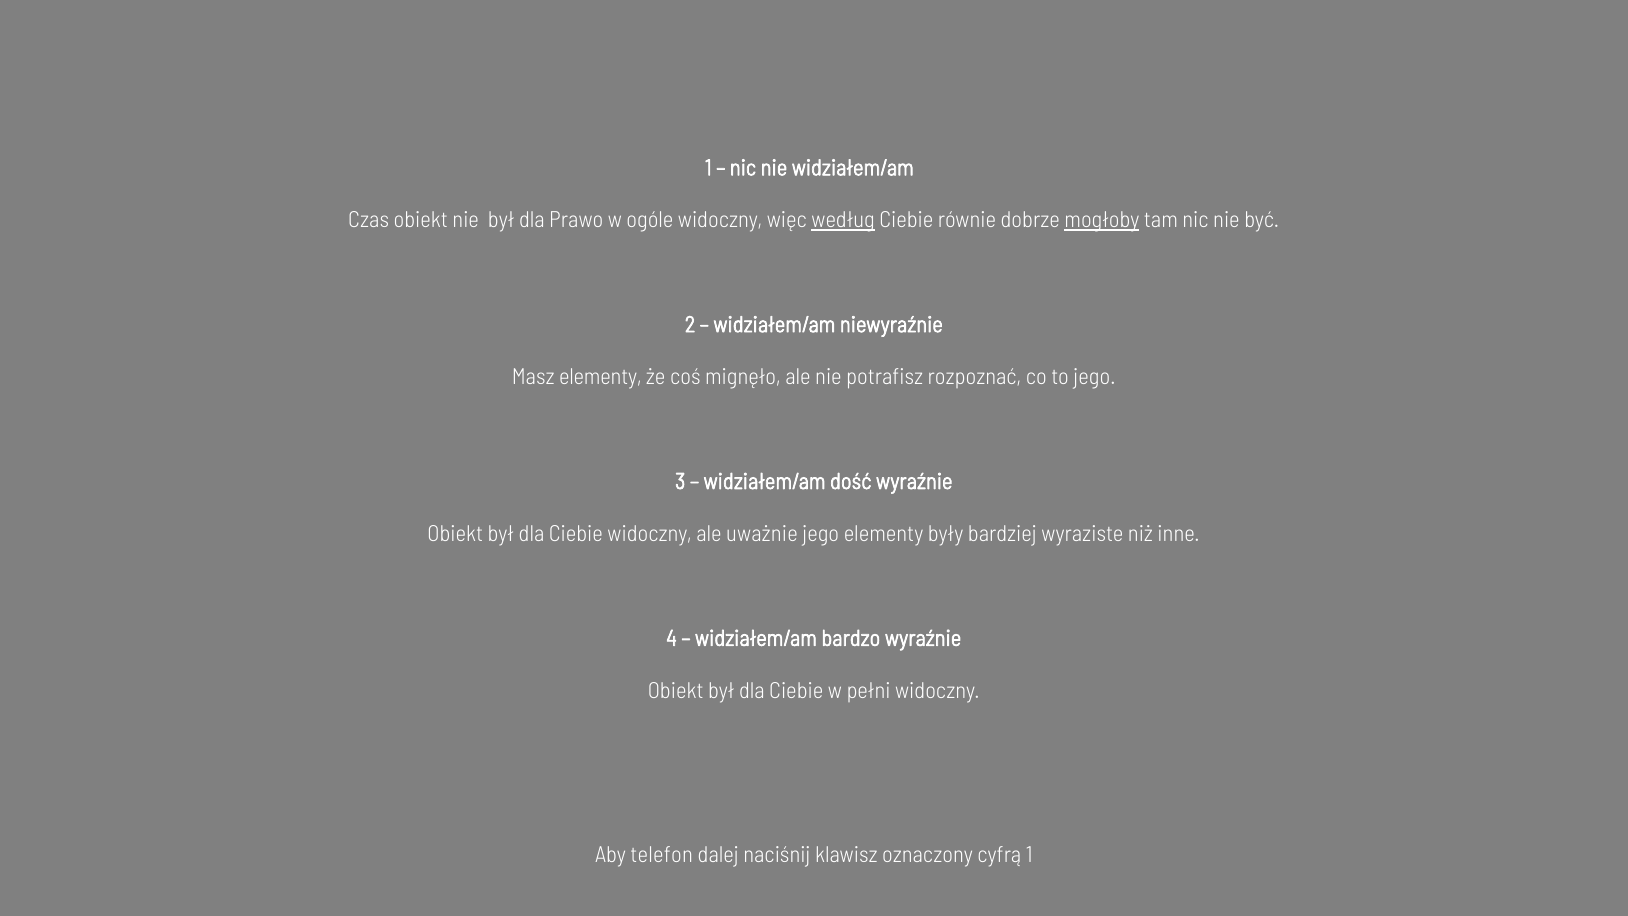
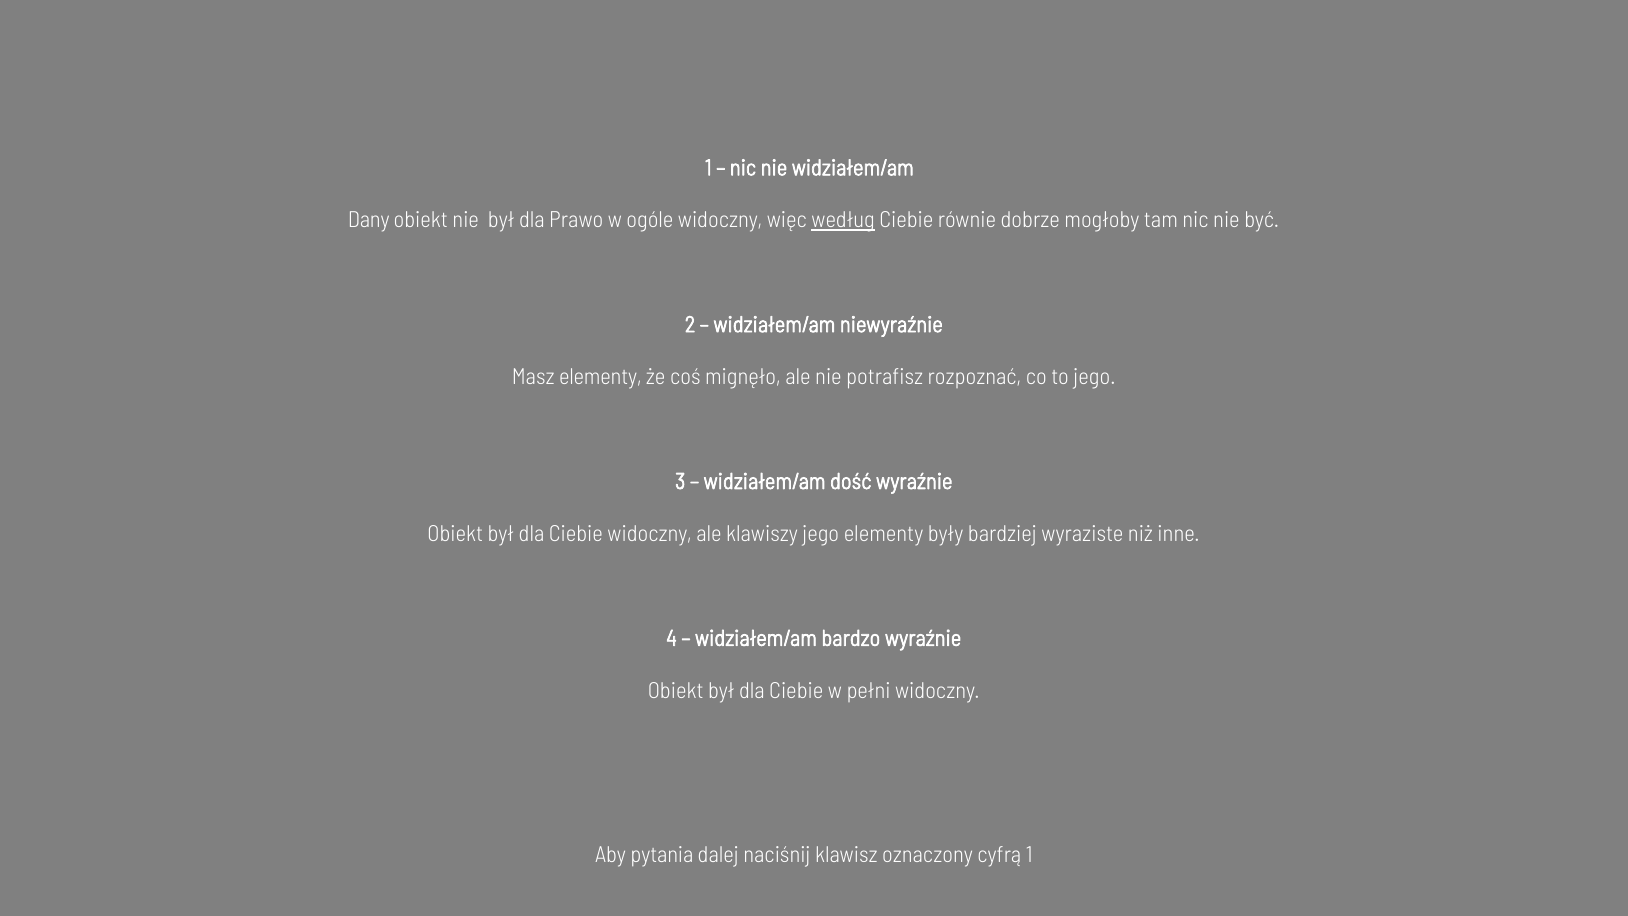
Czas: Czas -> Dany
mogłoby underline: present -> none
uważnie: uważnie -> klawiszy
telefon: telefon -> pytania
